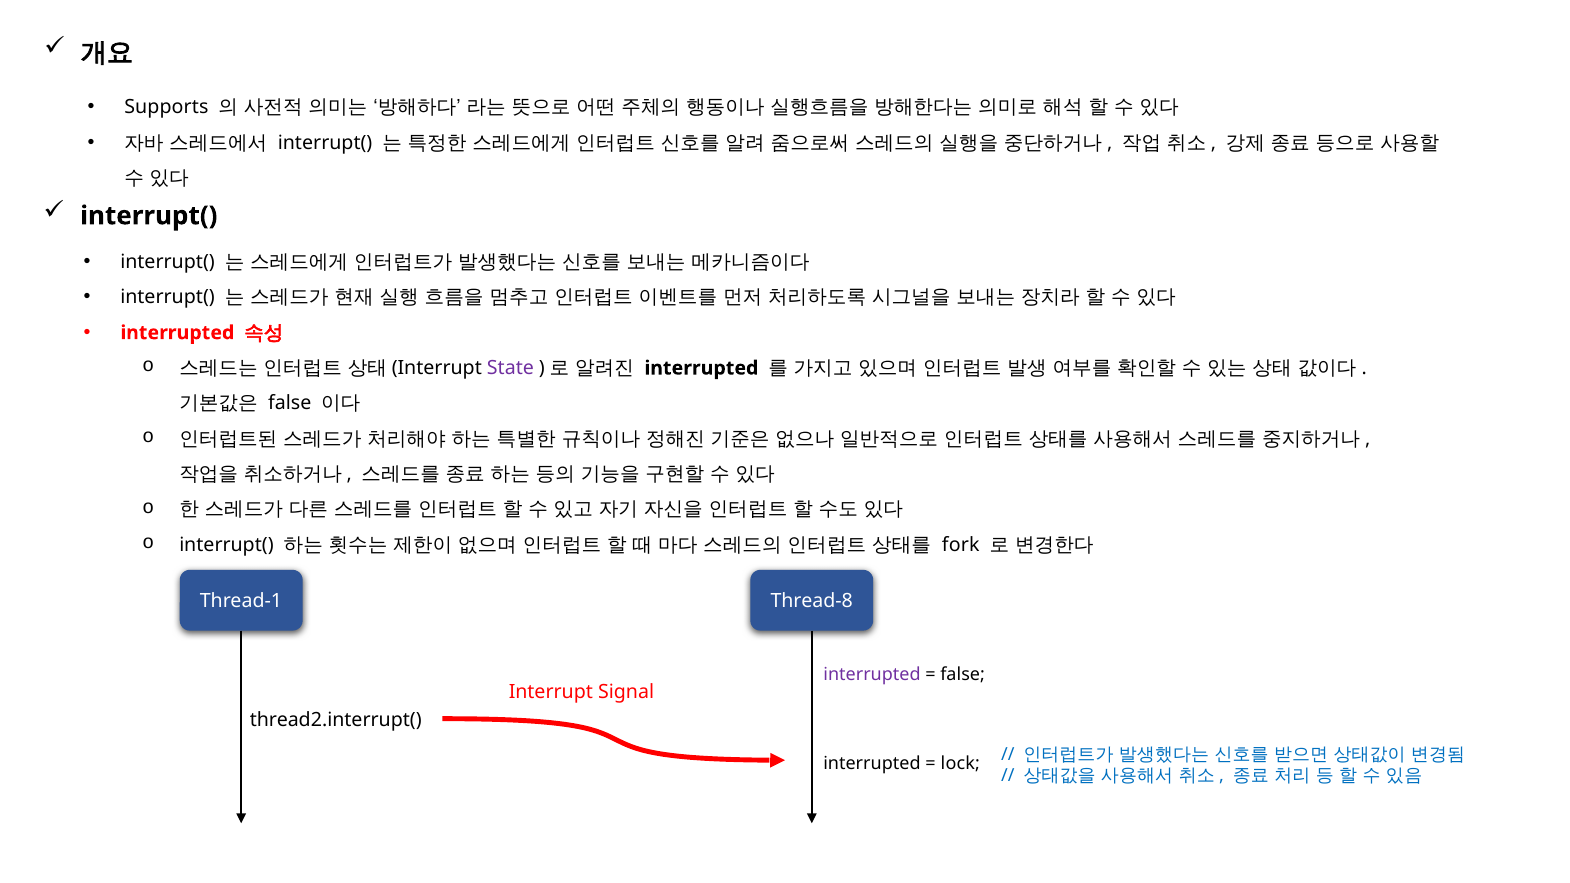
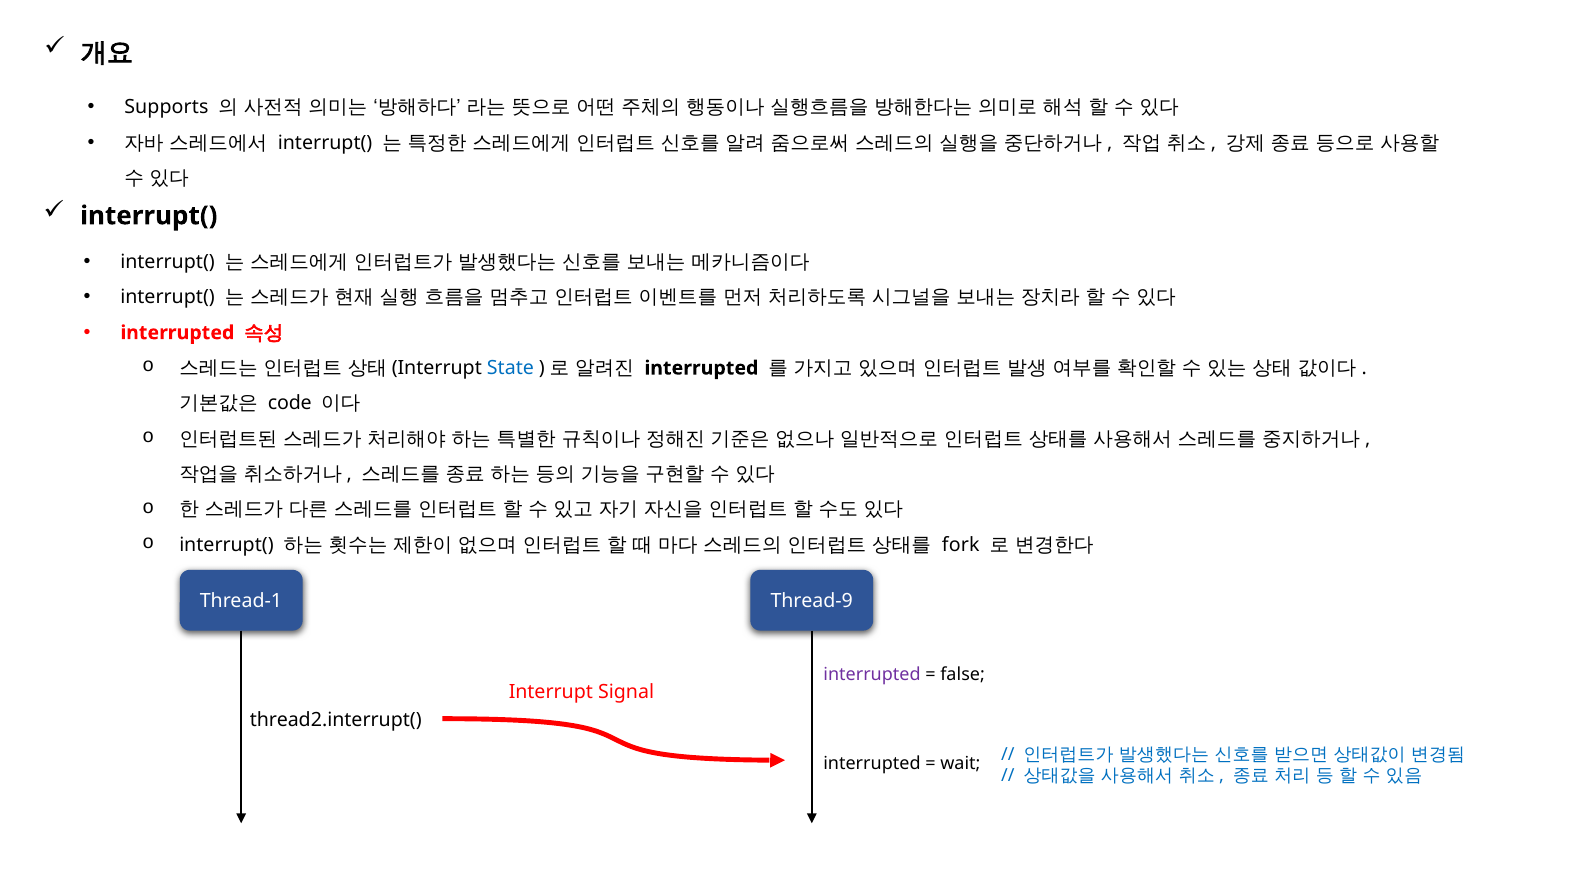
State colour: purple -> blue
false at (290, 403): false -> code
Thread-8: Thread-8 -> Thread-9
lock: lock -> wait
